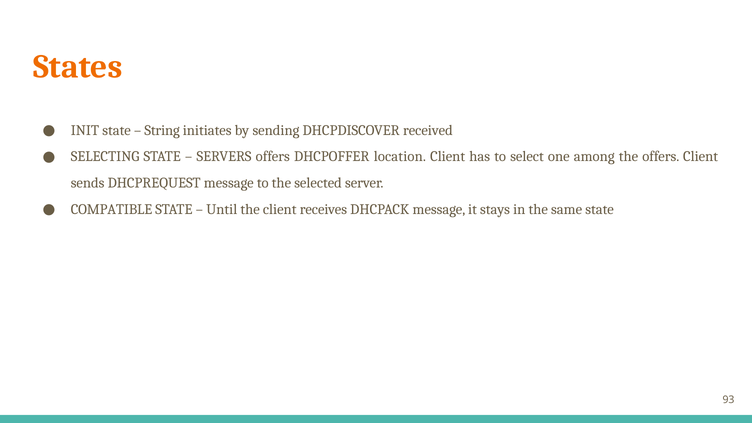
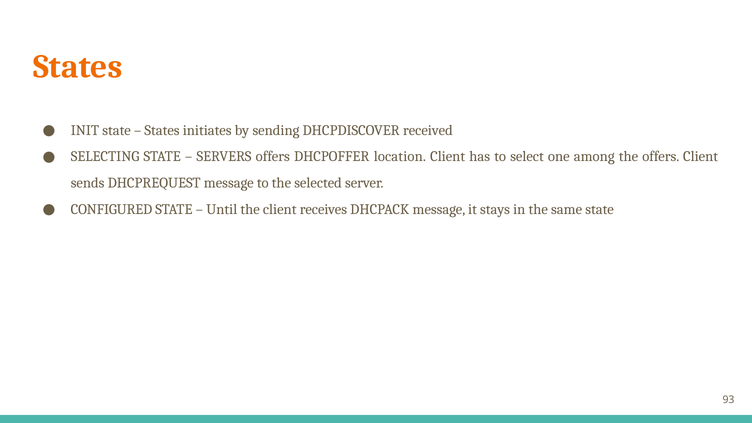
String at (162, 130): String -> States
COMPATIBLE: COMPATIBLE -> CONFIGURED
